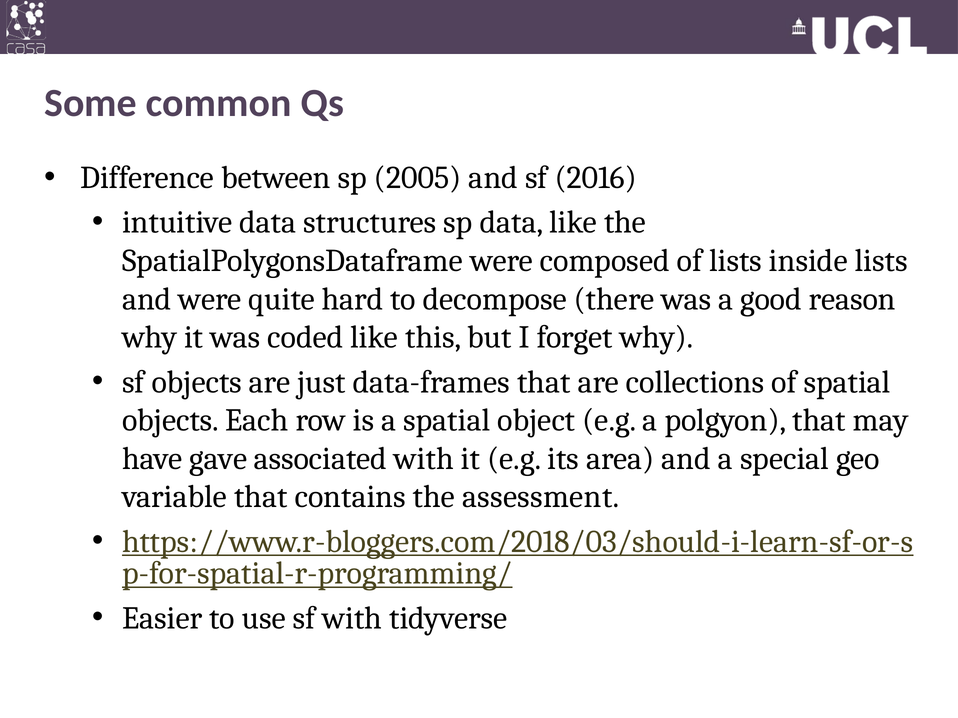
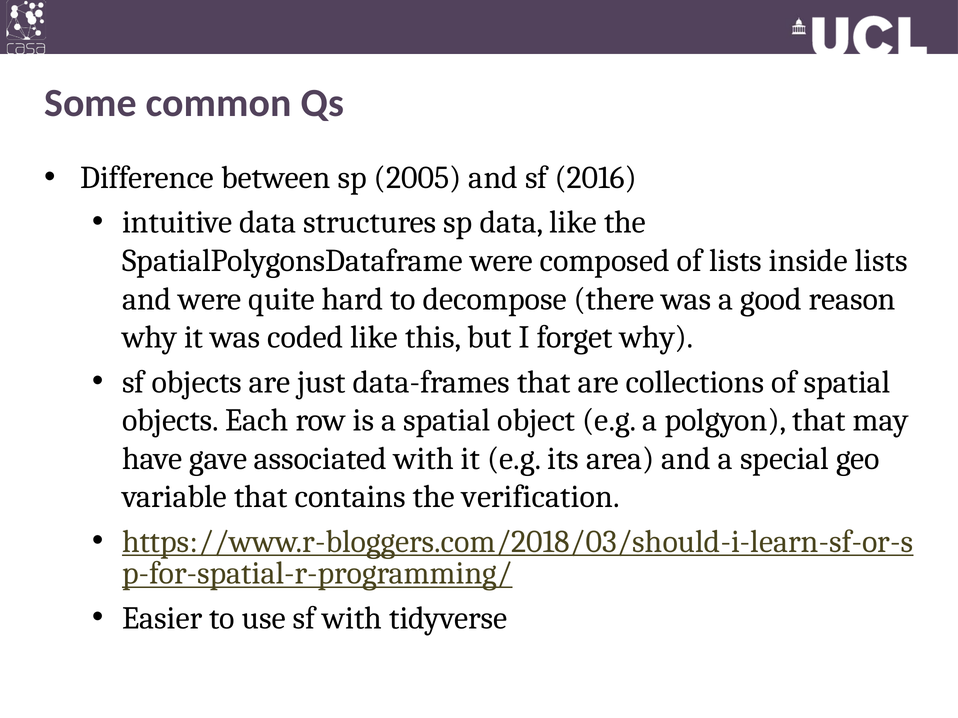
assessment: assessment -> verification
